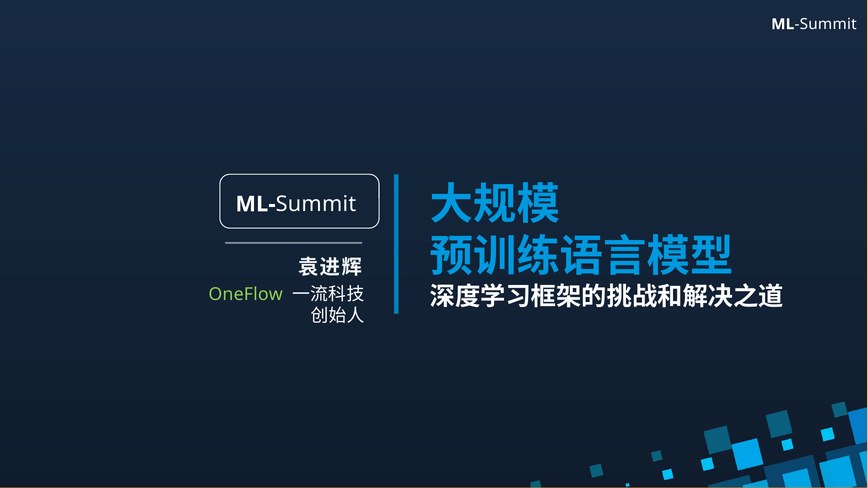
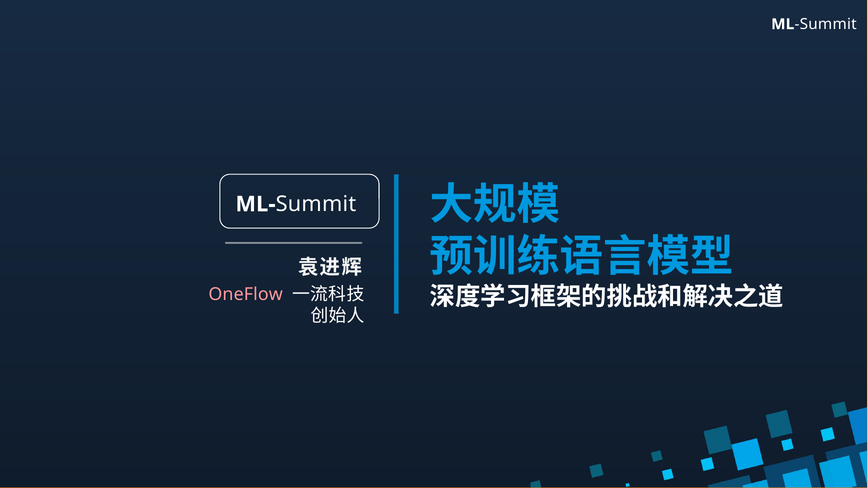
OneFlow colour: light green -> pink
